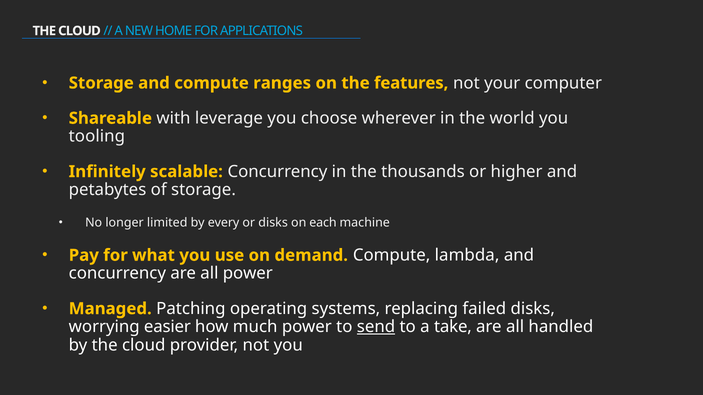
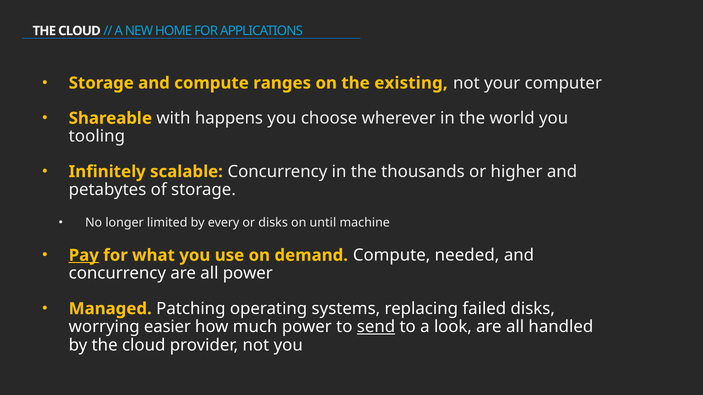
features: features -> existing
leverage: leverage -> happens
each: each -> until
Pay underline: none -> present
lambda: lambda -> needed
take: take -> look
